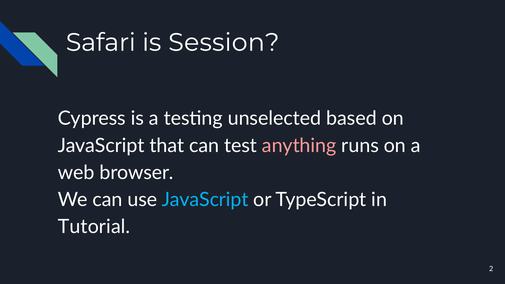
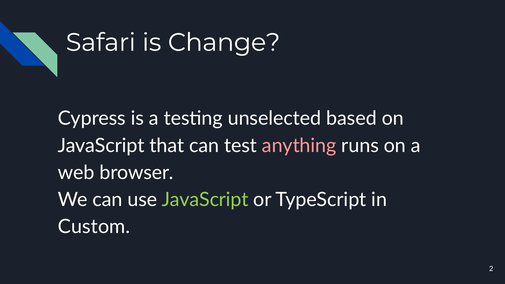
Session: Session -> Change
JavaScript at (205, 200) colour: light blue -> light green
Tutorial: Tutorial -> Custom
